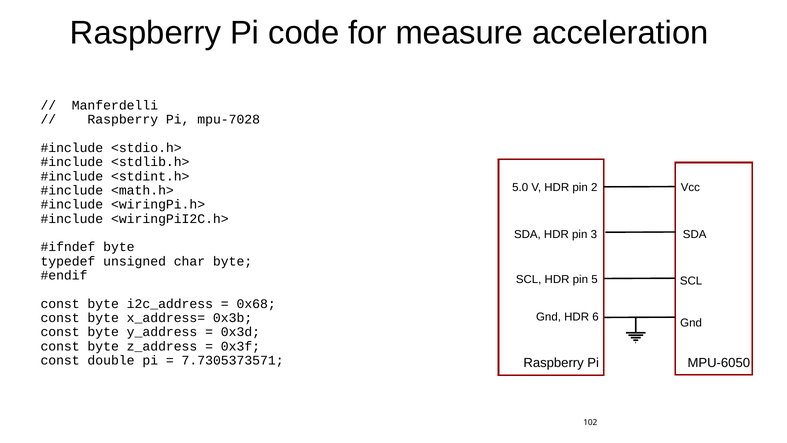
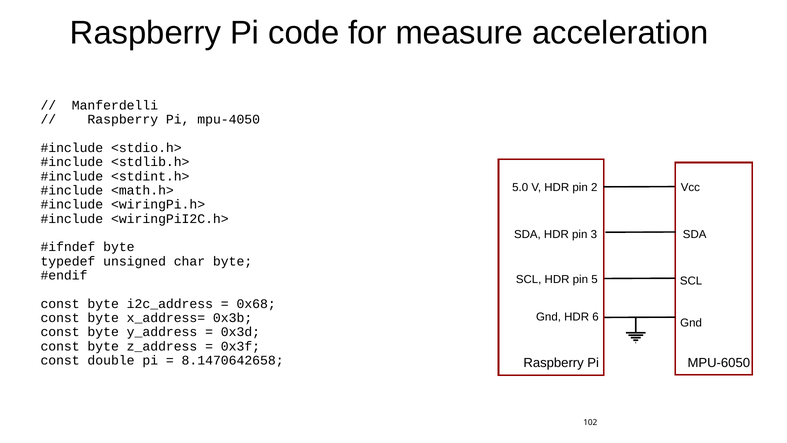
mpu-7028: mpu-7028 -> mpu-4050
7.7305373571: 7.7305373571 -> 8.1470642658
